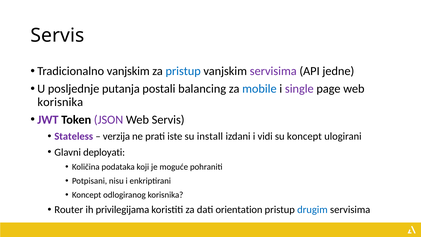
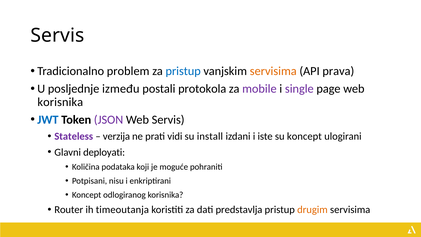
Tradicionalno vanjskim: vanjskim -> problem
servisima at (273, 71) colour: purple -> orange
jedne: jedne -> prava
putanja: putanja -> između
balancing: balancing -> protokola
mobile colour: blue -> purple
JWT colour: purple -> blue
iste: iste -> vidi
vidi: vidi -> iste
privilegijama: privilegijama -> timeoutanja
orientation: orientation -> predstavlja
drugim colour: blue -> orange
